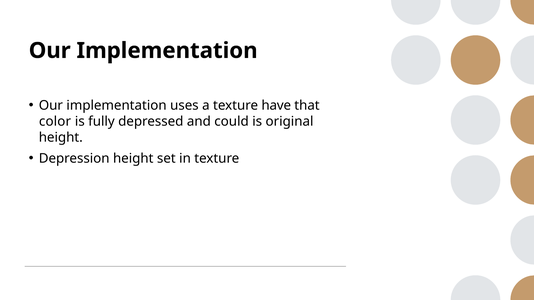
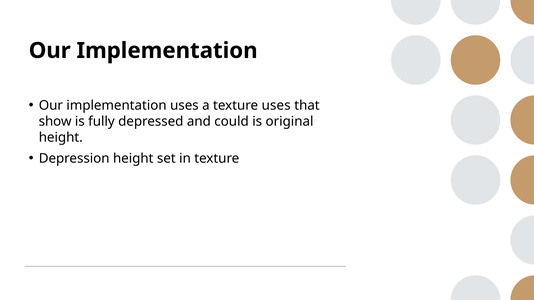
texture have: have -> uses
color: color -> show
